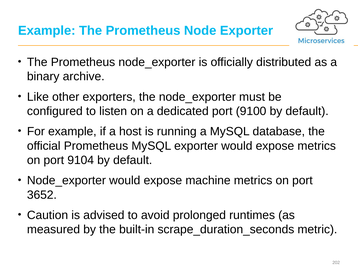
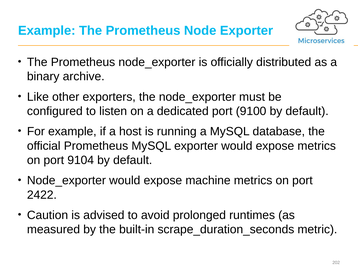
3652: 3652 -> 2422
